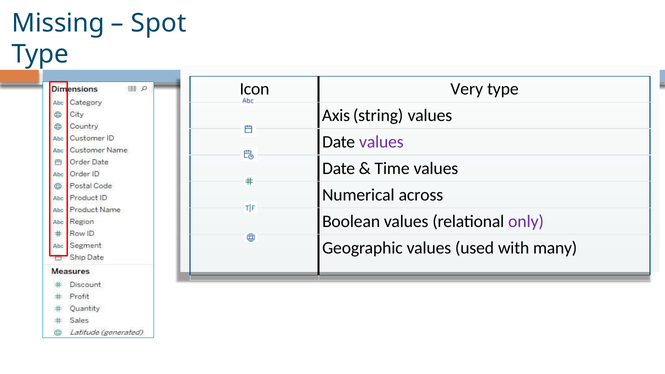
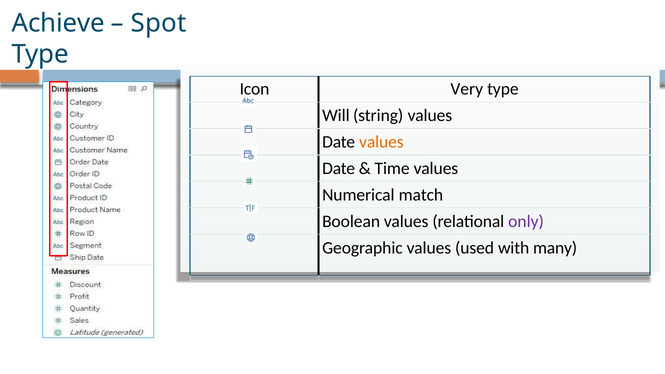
Missing: Missing -> Achieve
Axis: Axis -> Will
values at (381, 142) colour: purple -> orange
across: across -> match
